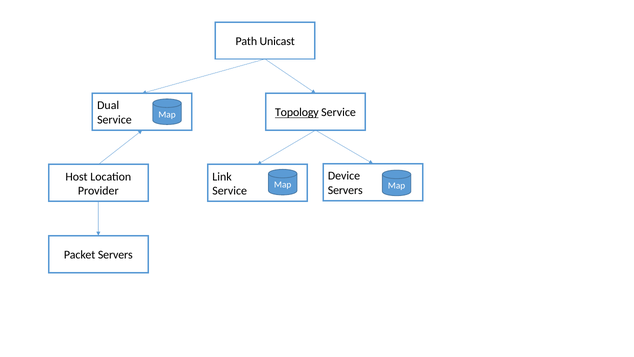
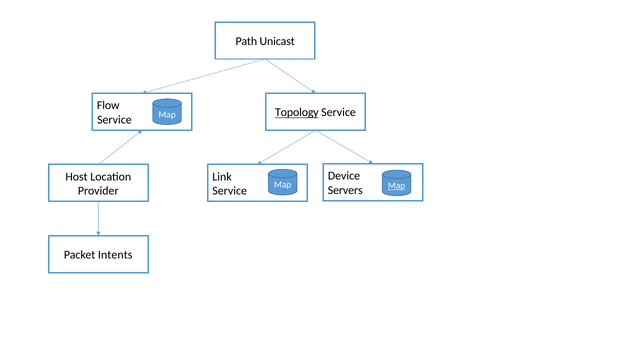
Dual: Dual -> Flow
Map at (397, 185) underline: none -> present
Packet Servers: Servers -> Intents
